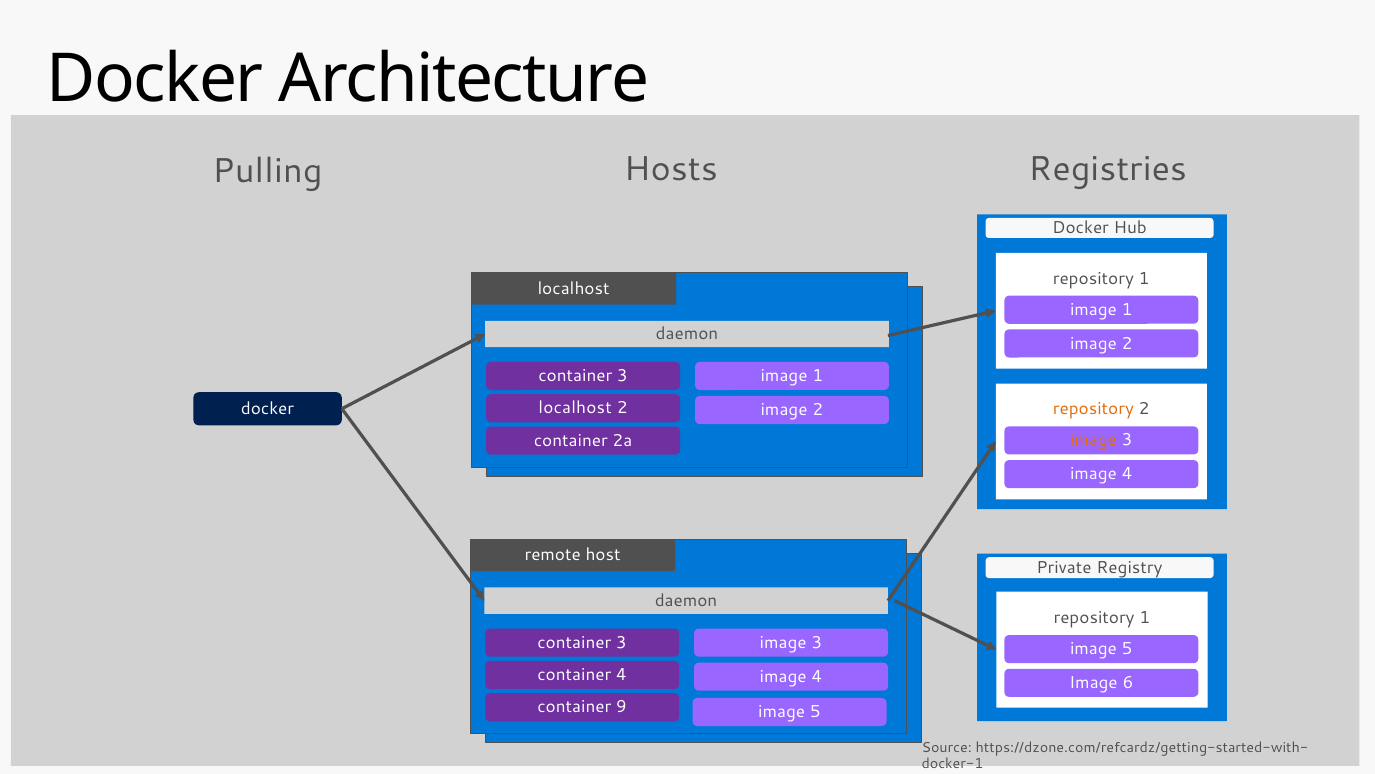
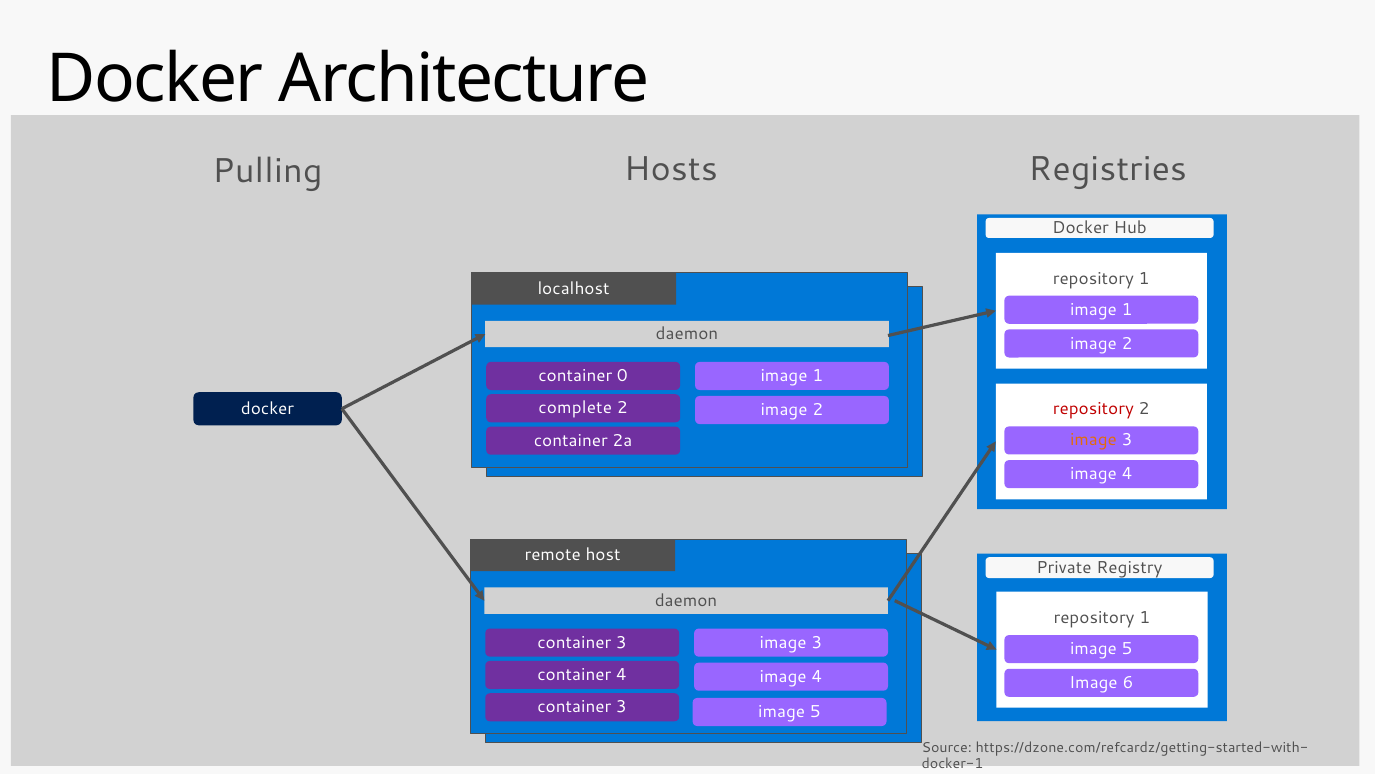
3 at (622, 376): 3 -> 0
localhost at (575, 408): localhost -> complete
repository at (1093, 409) colour: orange -> red
9 at (621, 707): 9 -> 3
